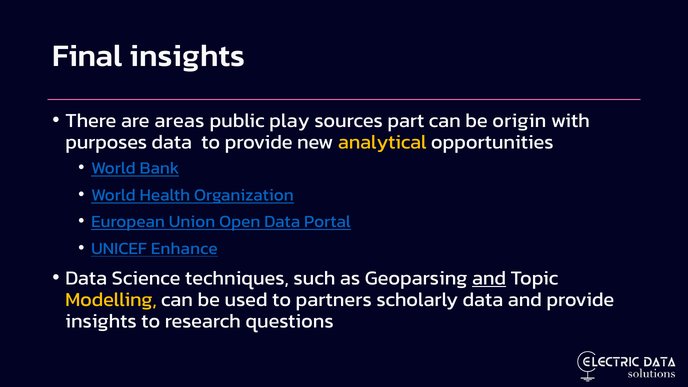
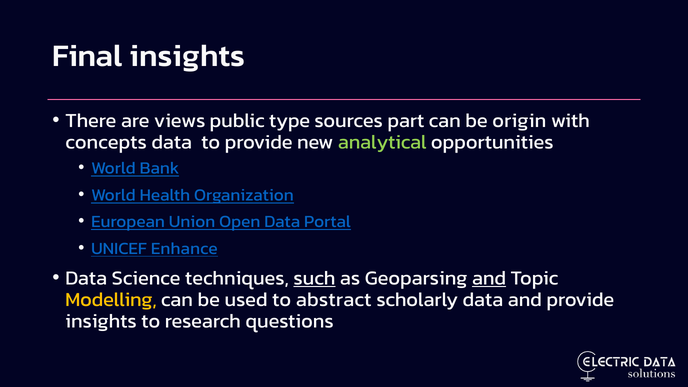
areas: areas -> views
play: play -> type
purposes: purposes -> concepts
analytical colour: yellow -> light green
such underline: none -> present
partners: partners -> abstract
